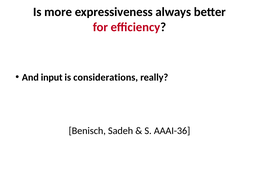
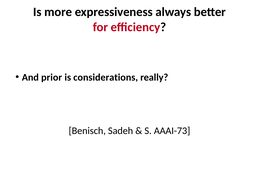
input: input -> prior
AAAI-36: AAAI-36 -> AAAI-73
